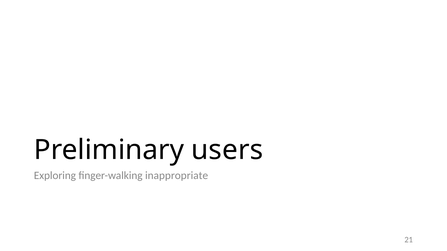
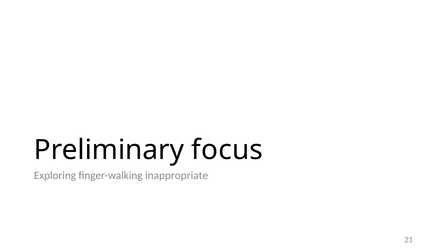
users: users -> focus
